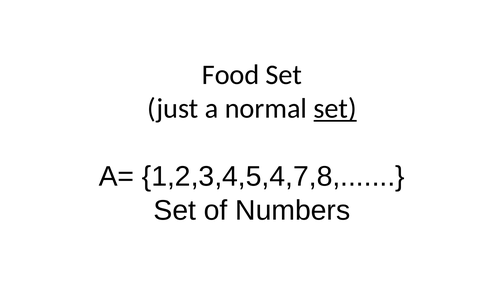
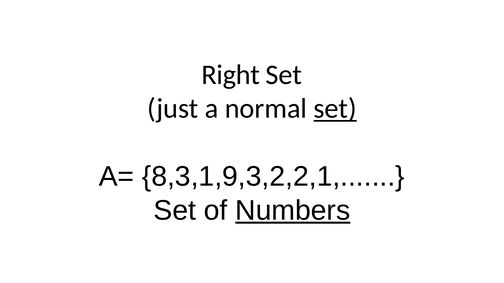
Food: Food -> Right
1,2,3,4,5,4,7,8: 1,2,3,4,5,4,7,8 -> 8,3,1,9,3,2,2,1
Numbers underline: none -> present
